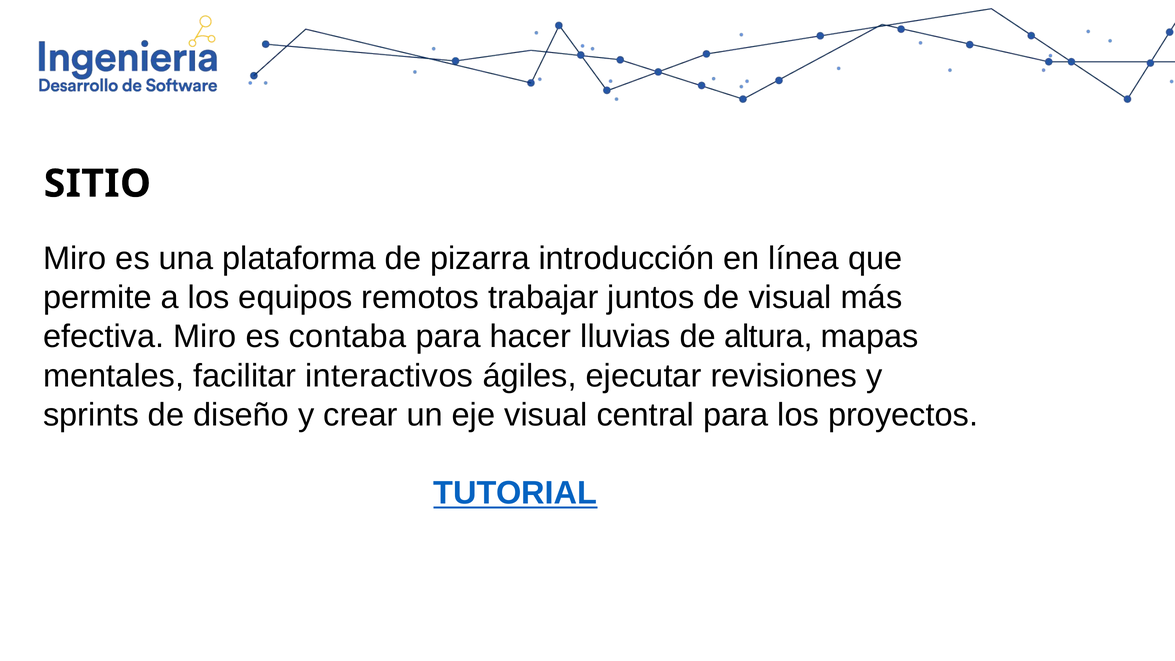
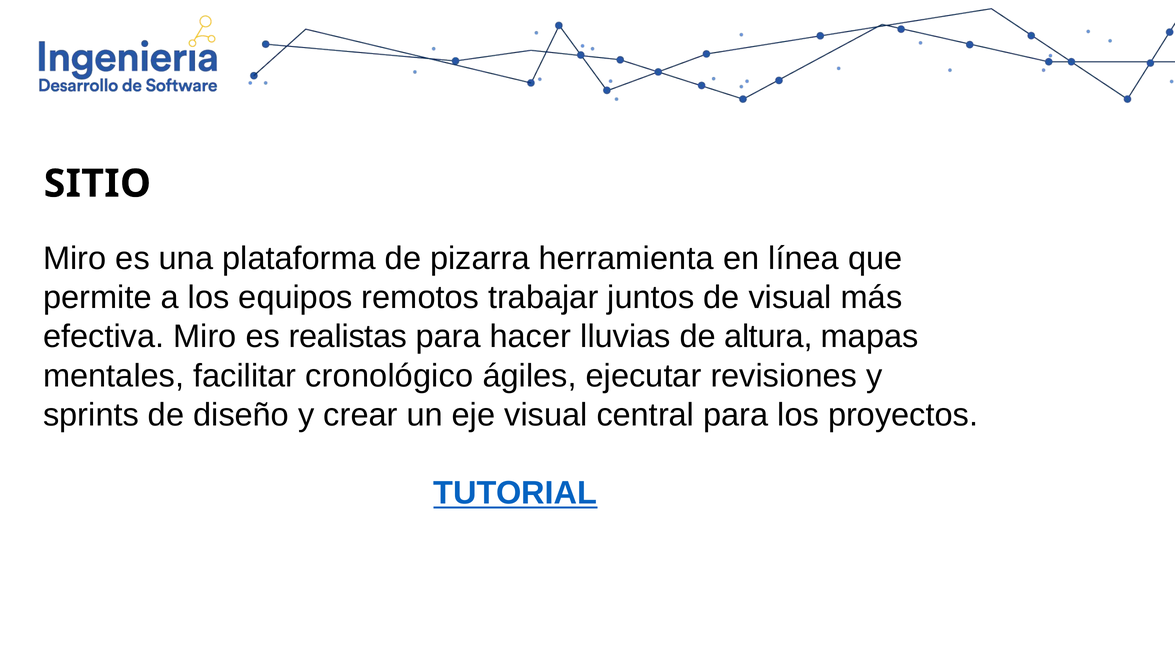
introducción: introducción -> herramienta
contaba: contaba -> realistas
interactivos: interactivos -> cronológico
